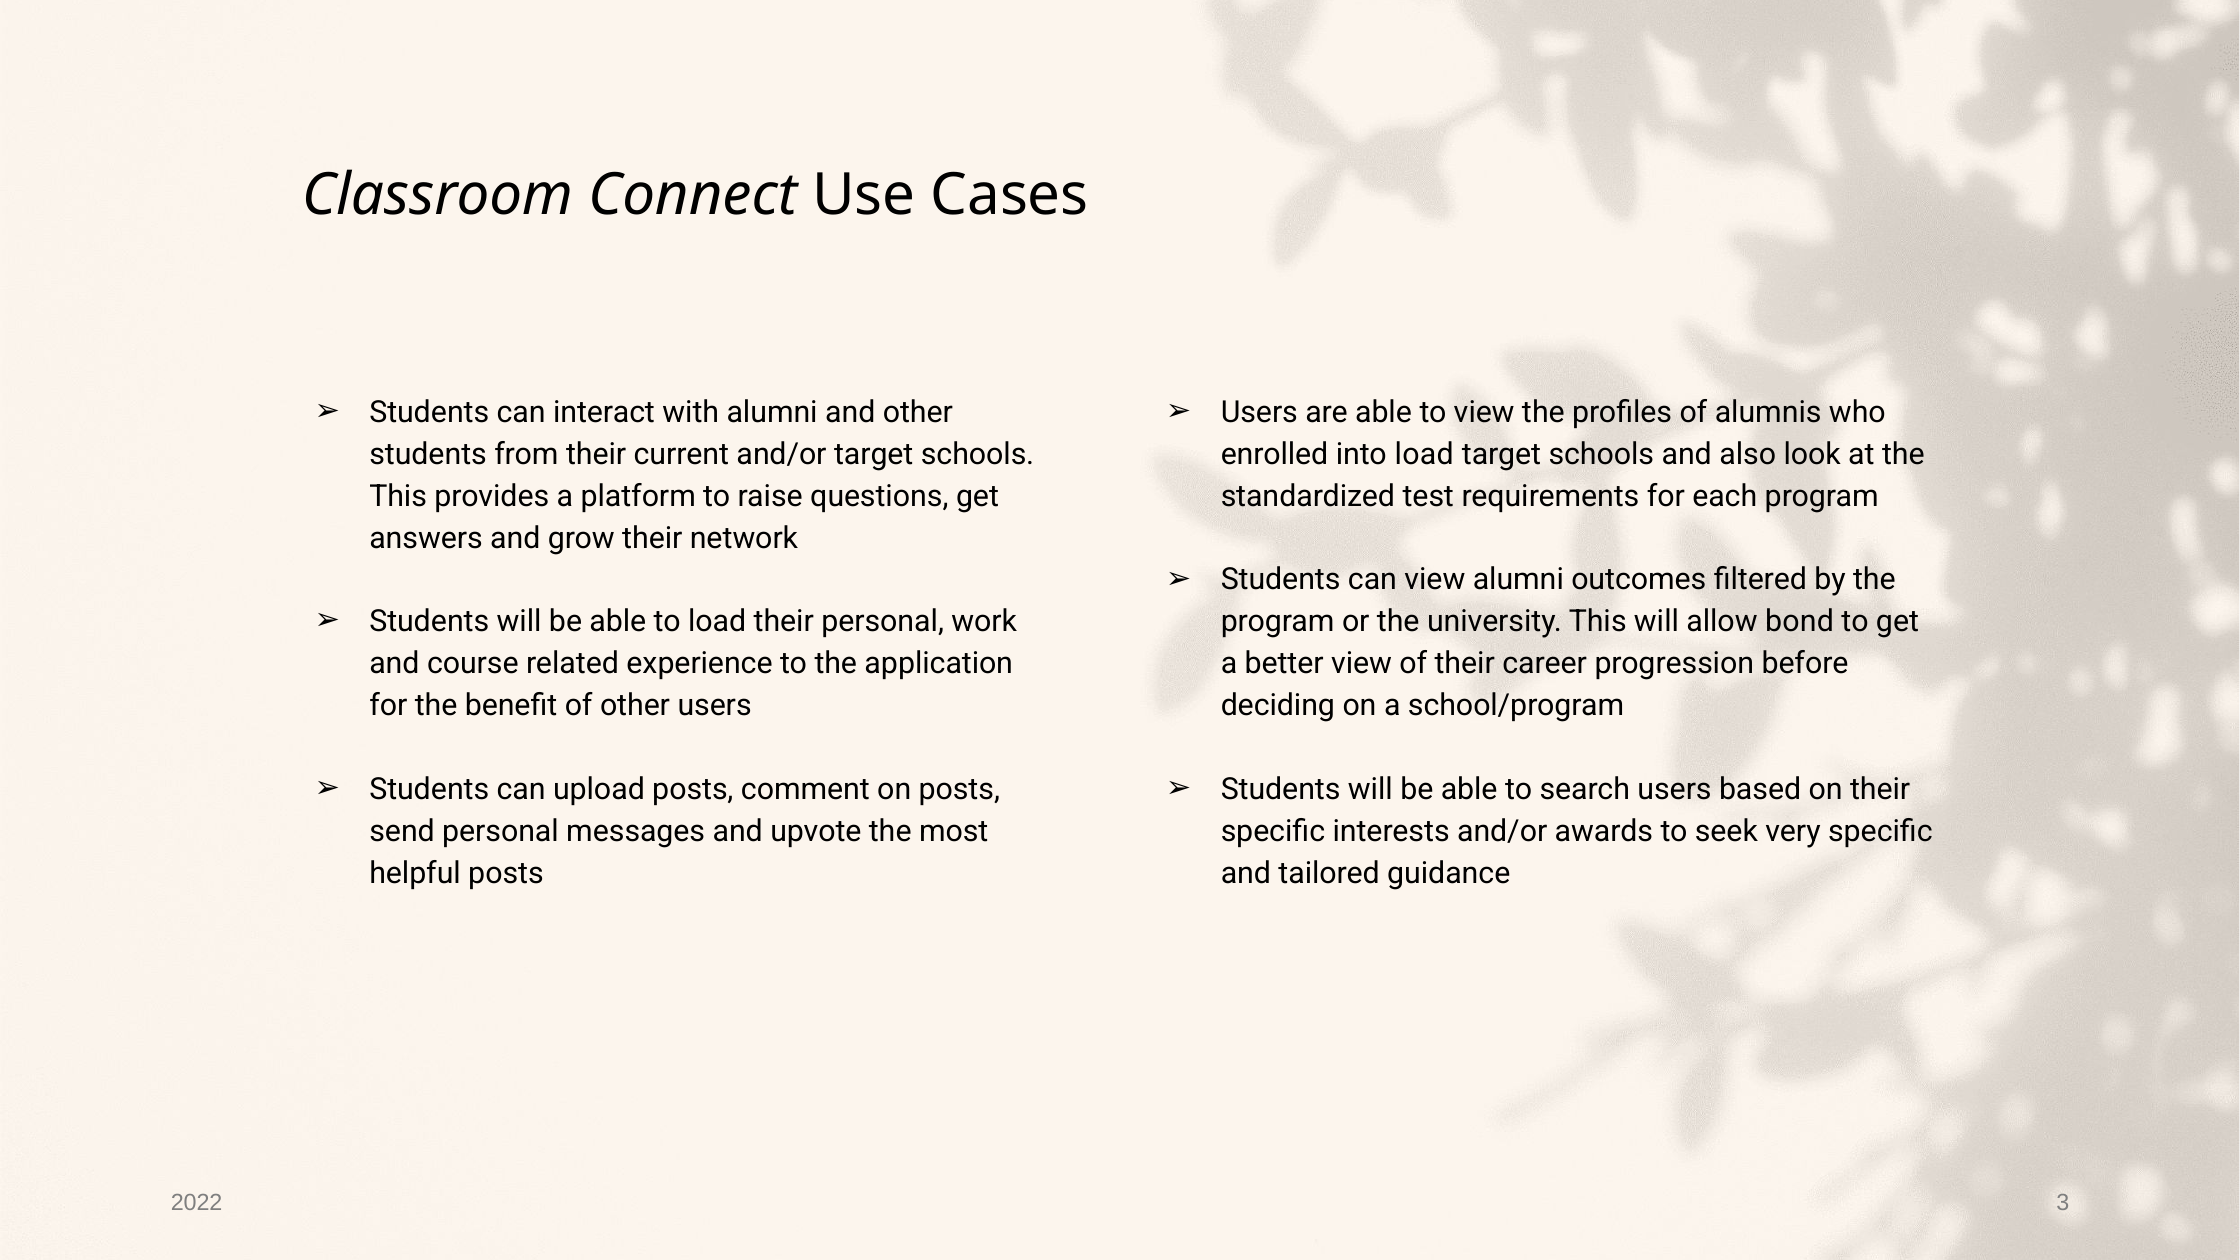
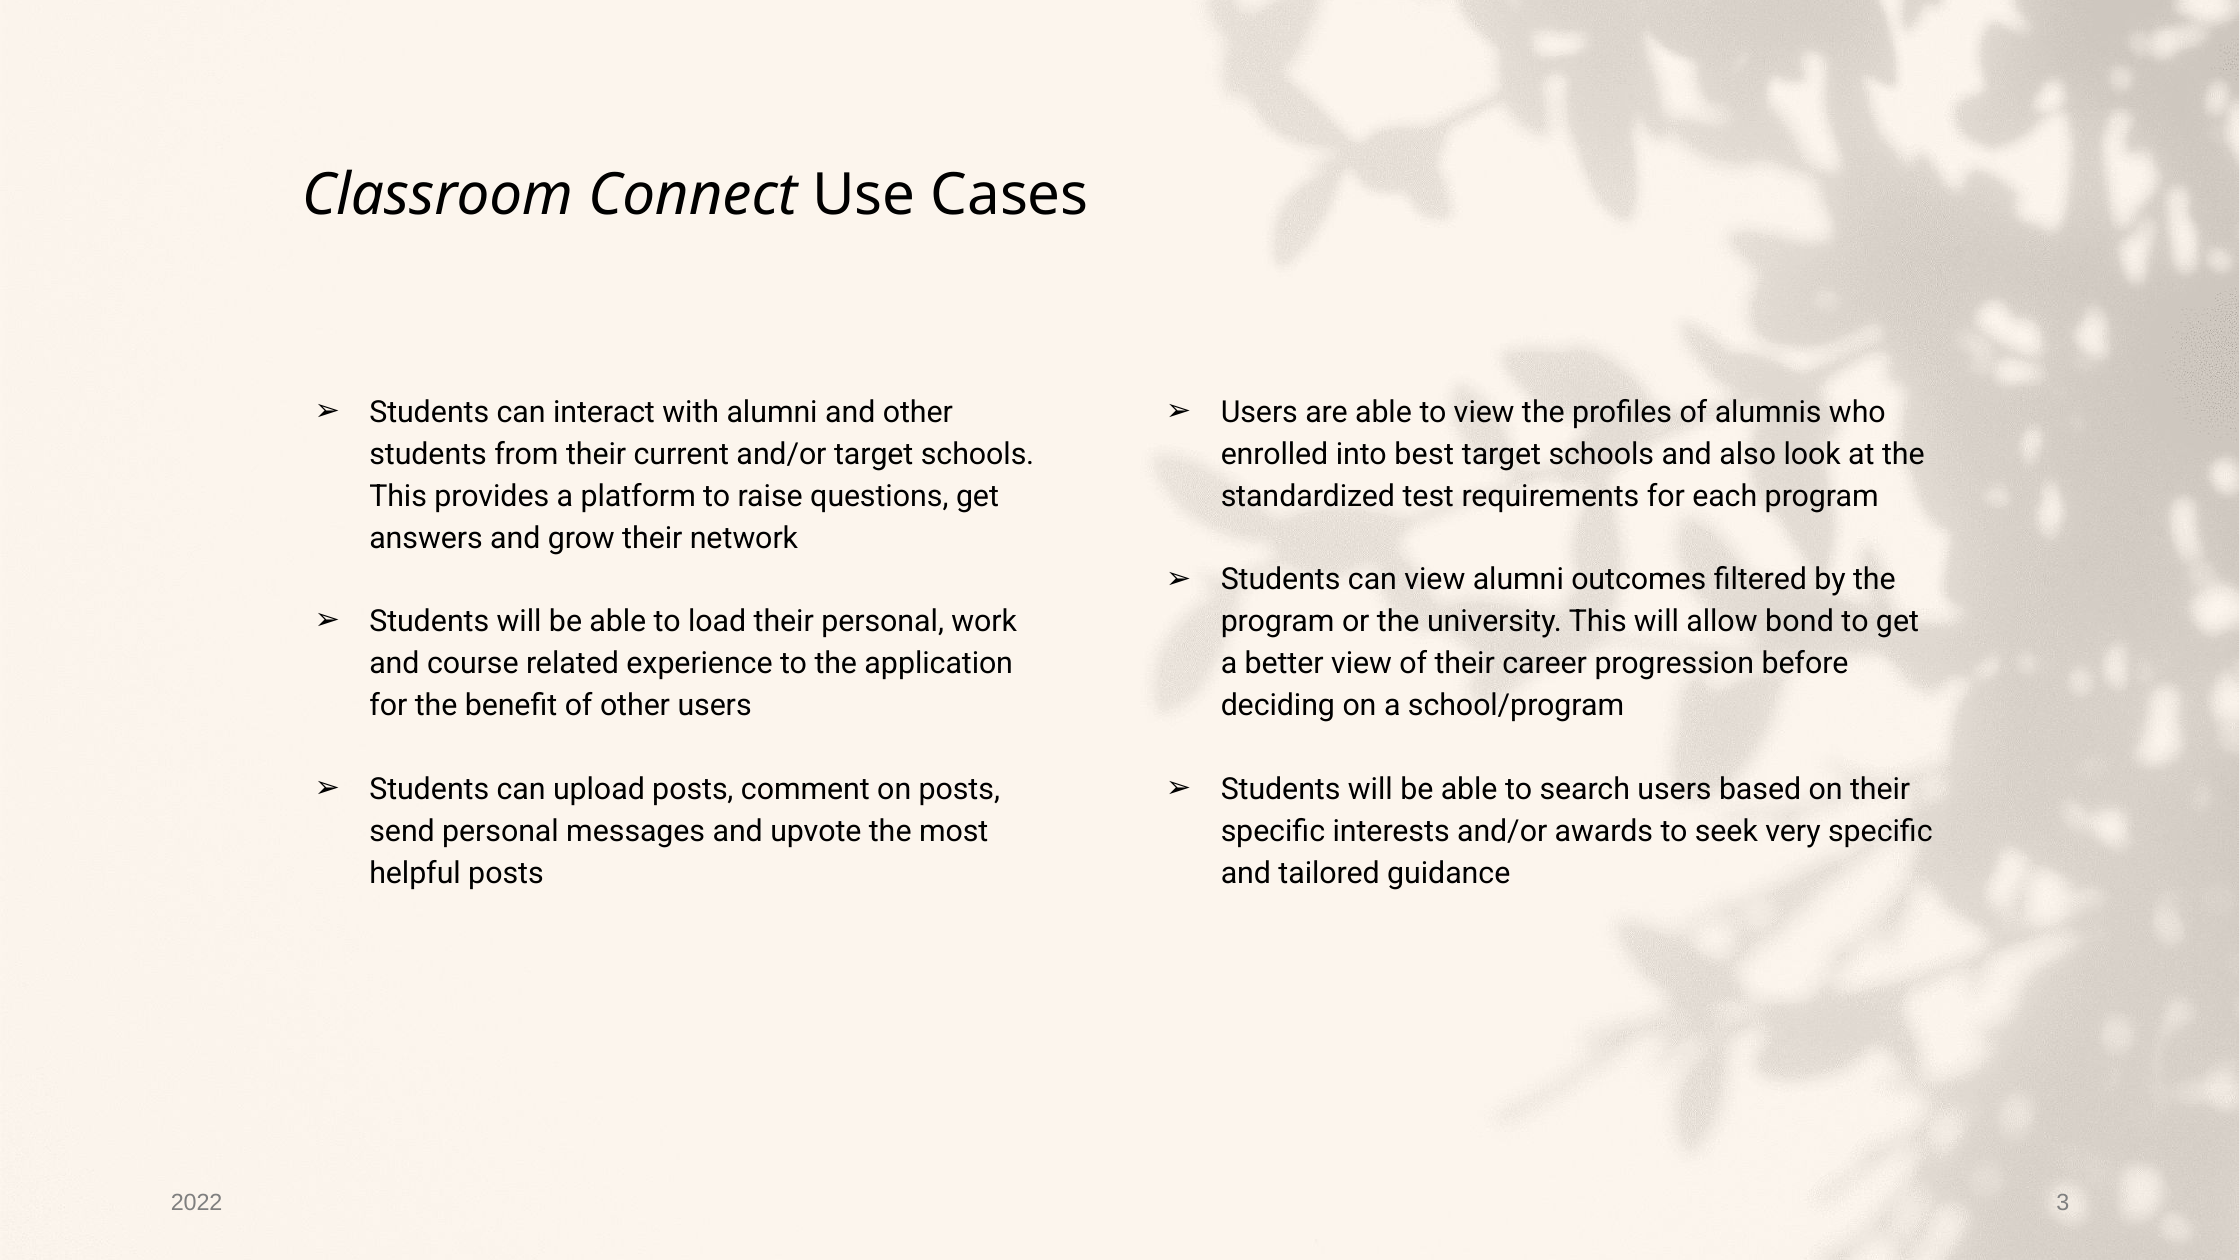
into load: load -> best
